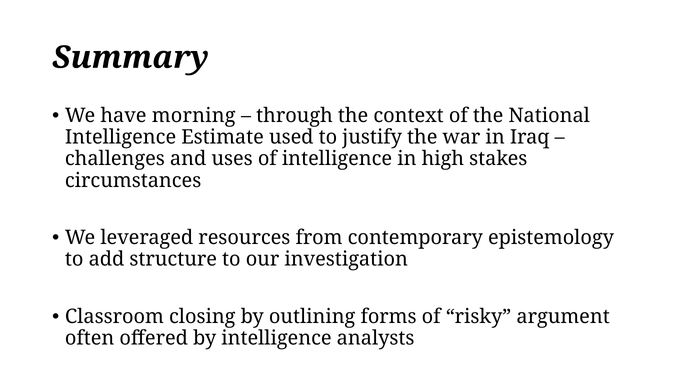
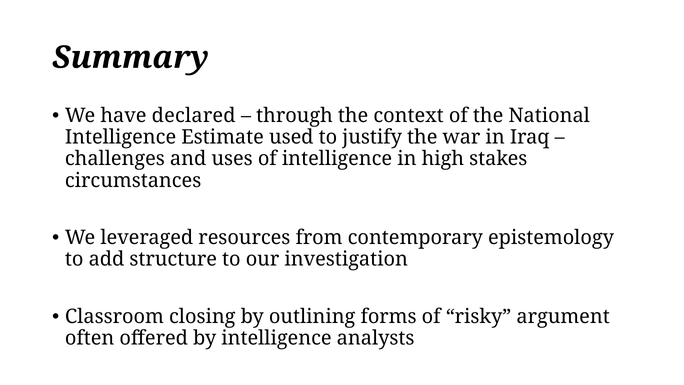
morning: morning -> declared
